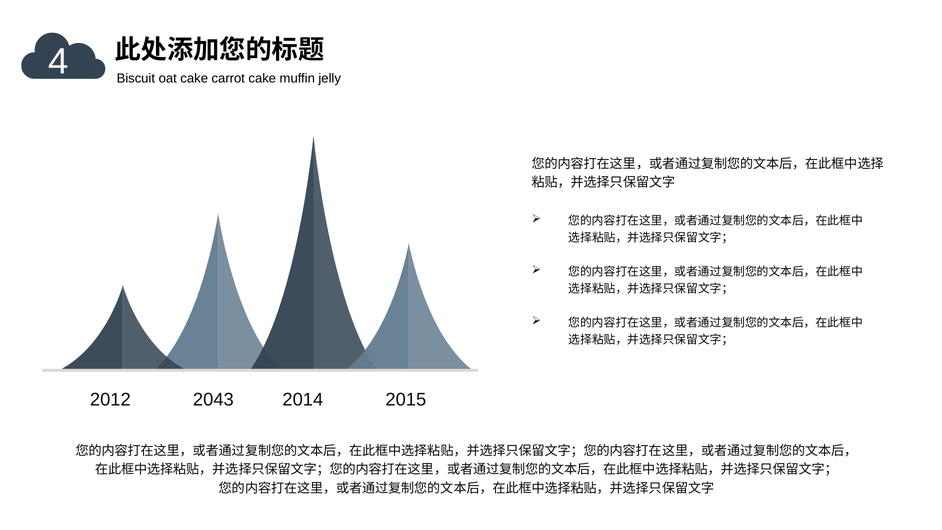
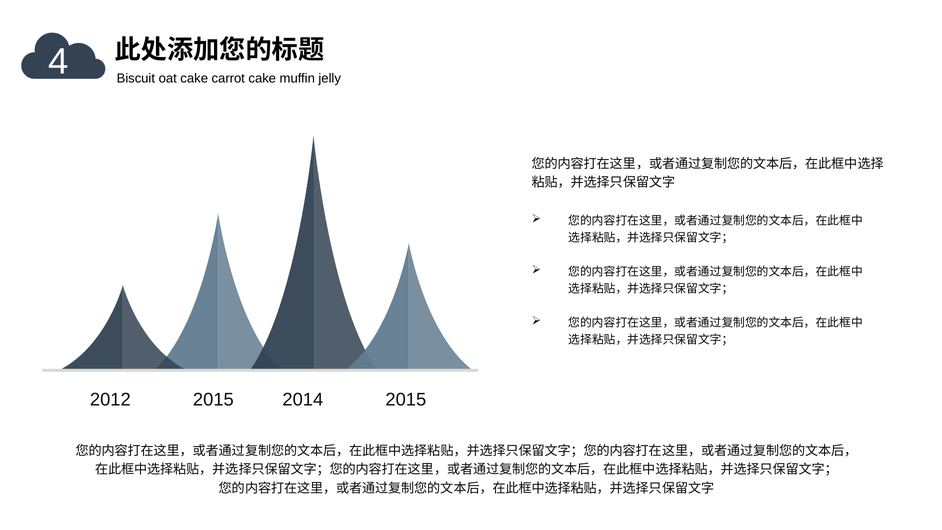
2012 2043: 2043 -> 2015
